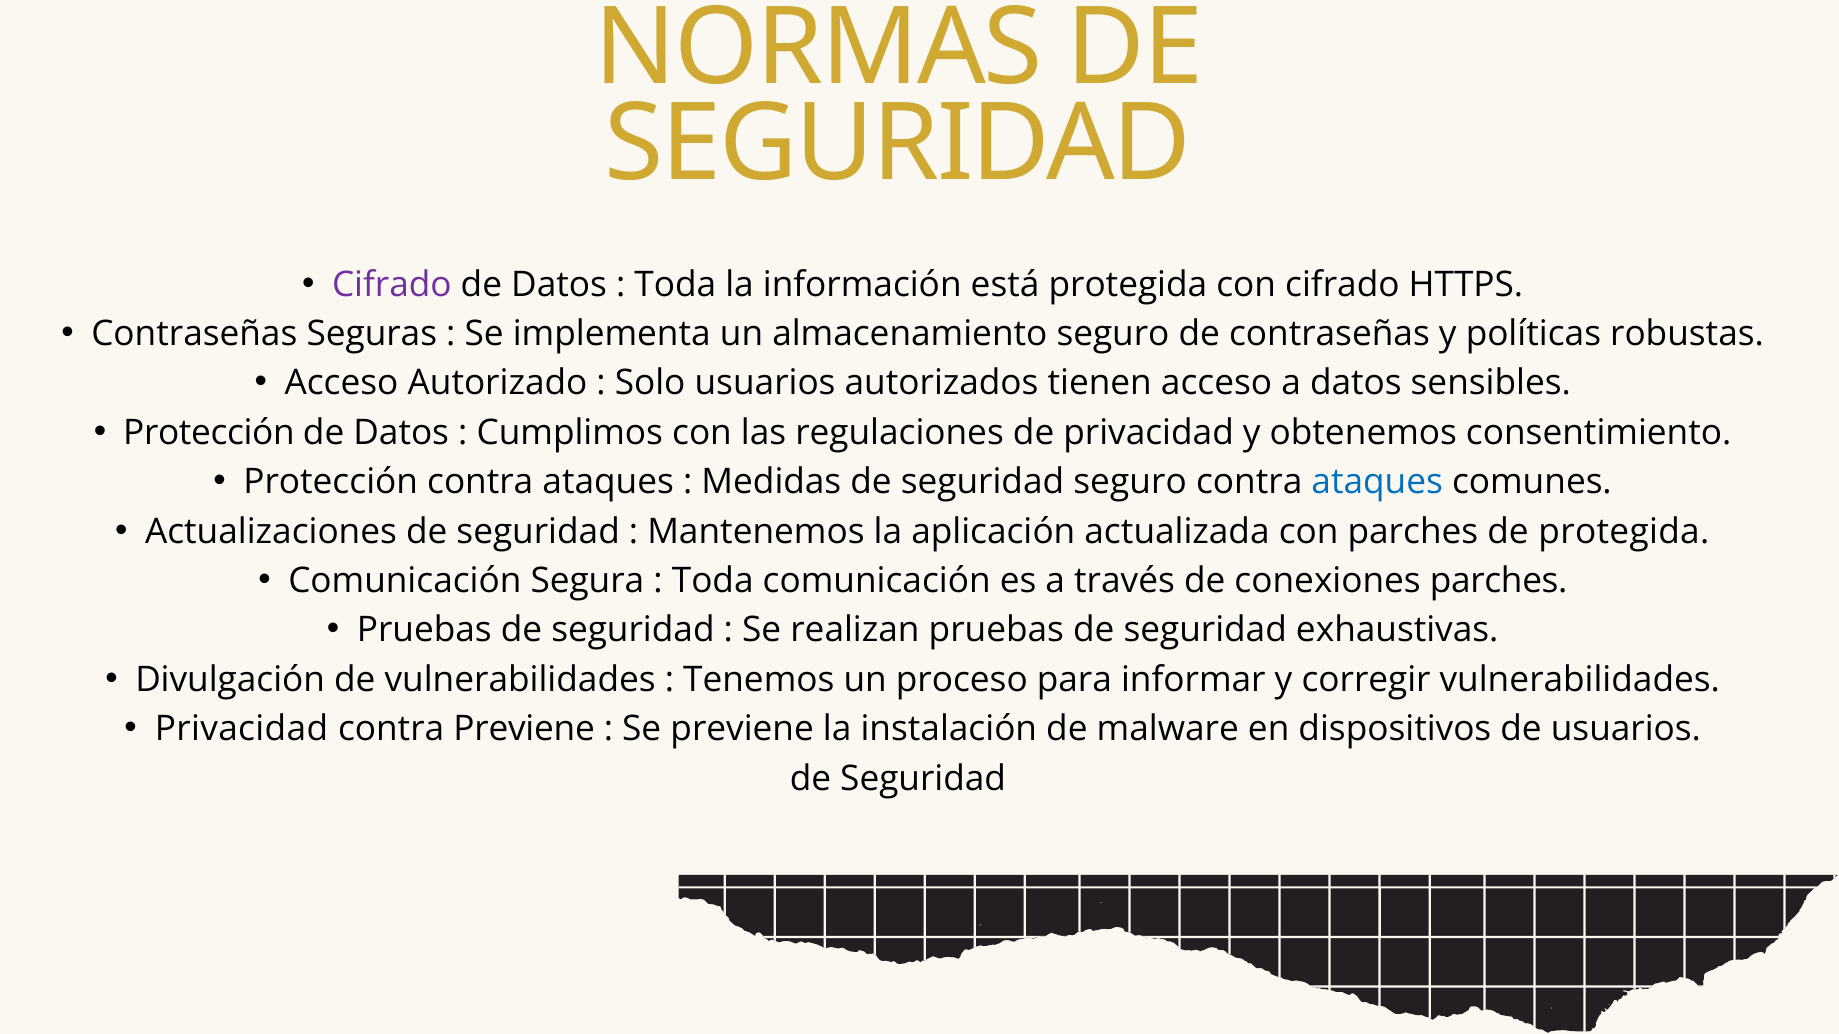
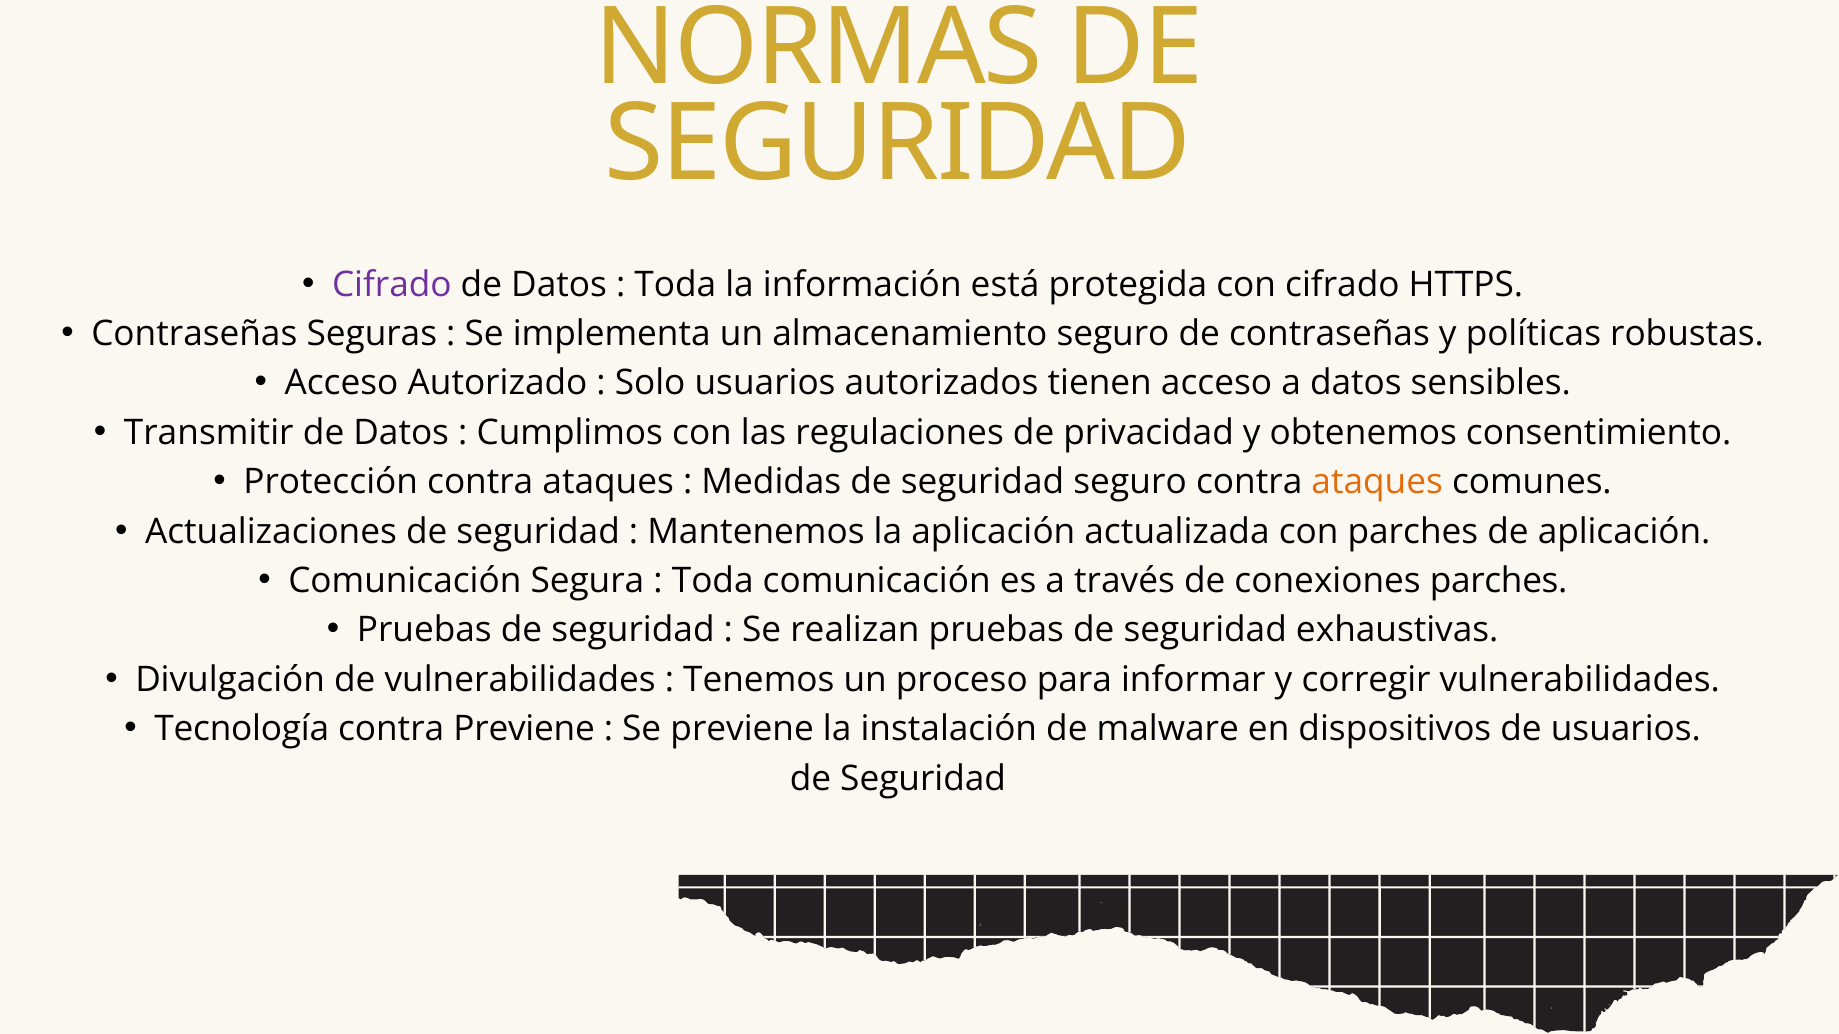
Protección at (209, 433): Protección -> Transmitir
ataques at (1377, 482) colour: blue -> orange
de protegida: protegida -> aplicación
Privacidad at (241, 729): Privacidad -> Tecnología
